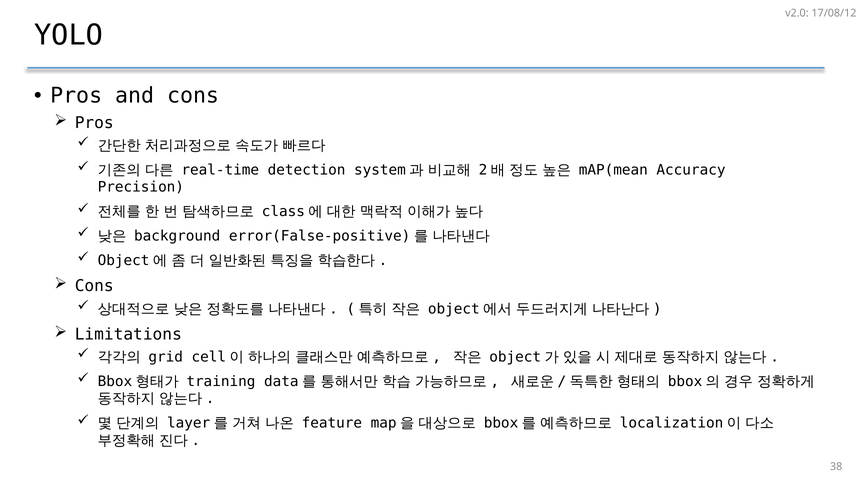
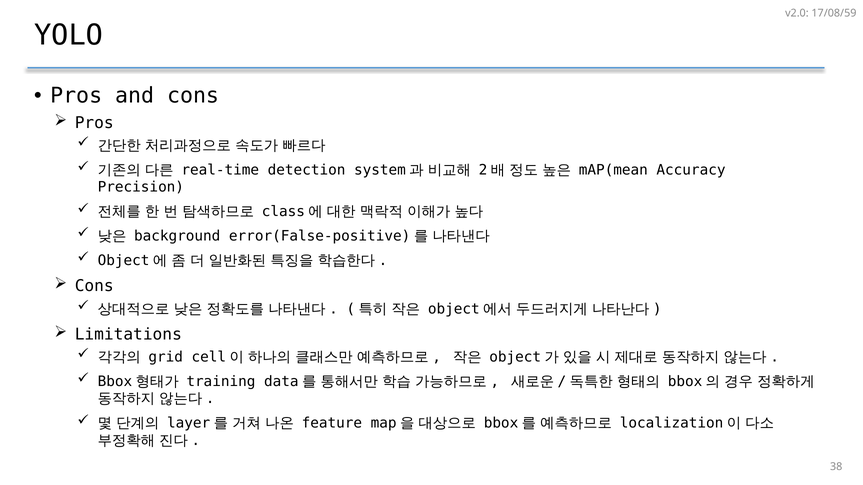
17/08/12: 17/08/12 -> 17/08/59
